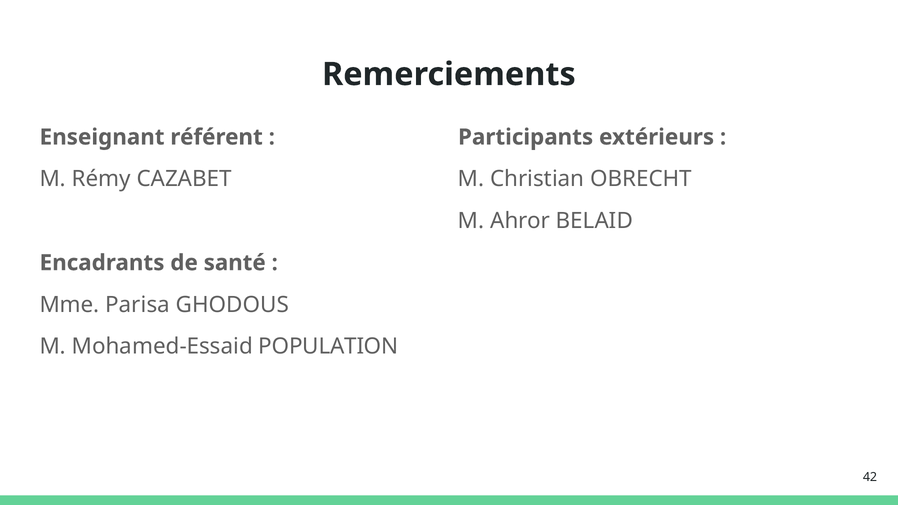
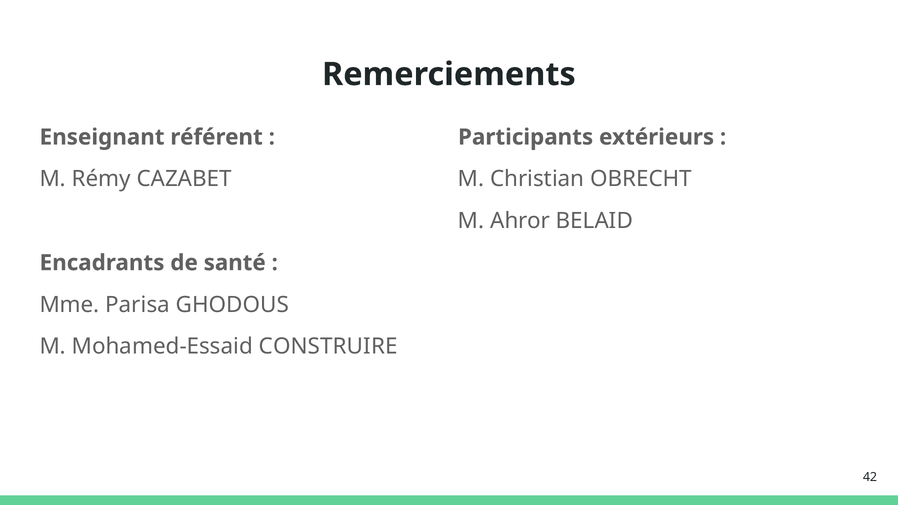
POPULATION: POPULATION -> CONSTRUIRE
